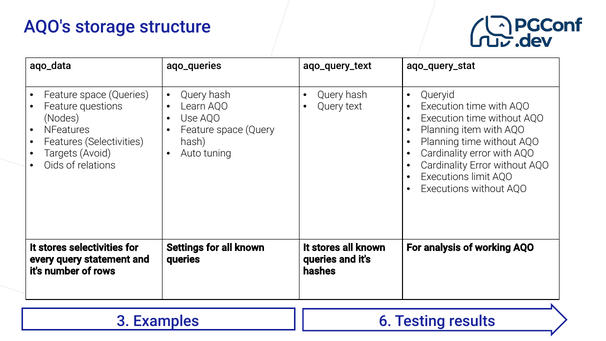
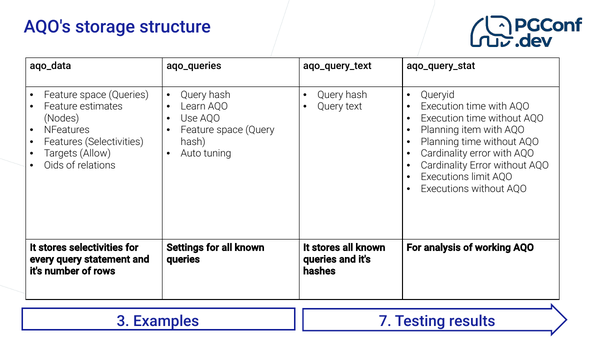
questions: questions -> estimates
Avoid: Avoid -> Allow
6: 6 -> 7
